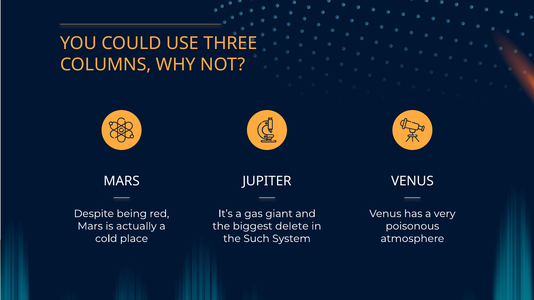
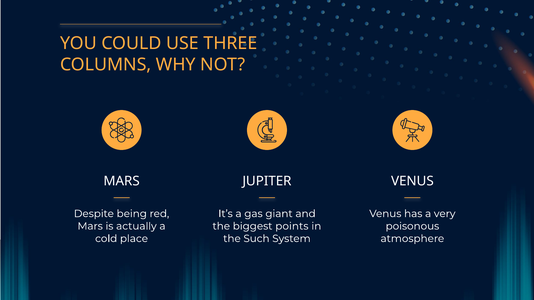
delete: delete -> points
